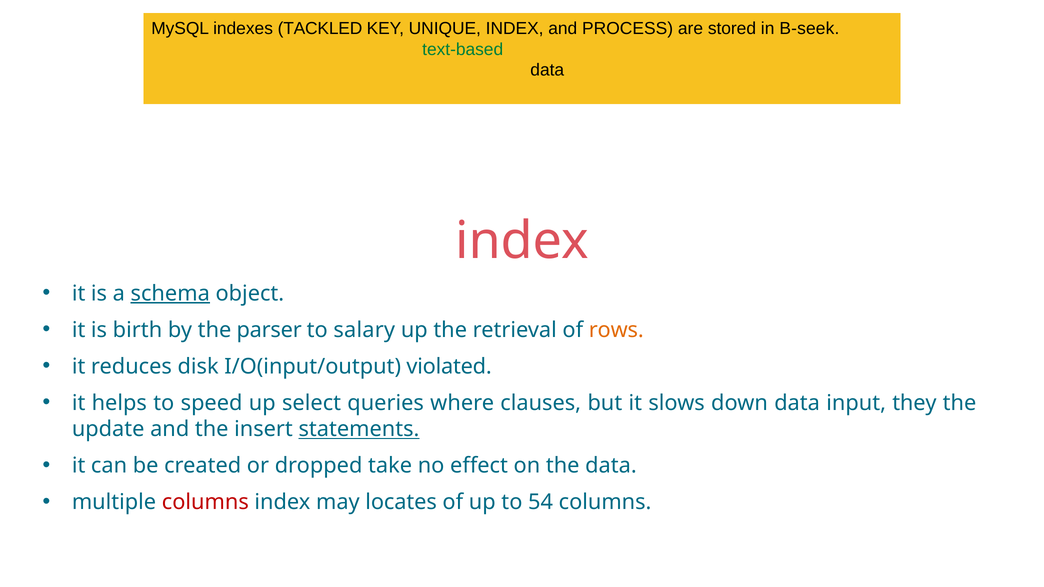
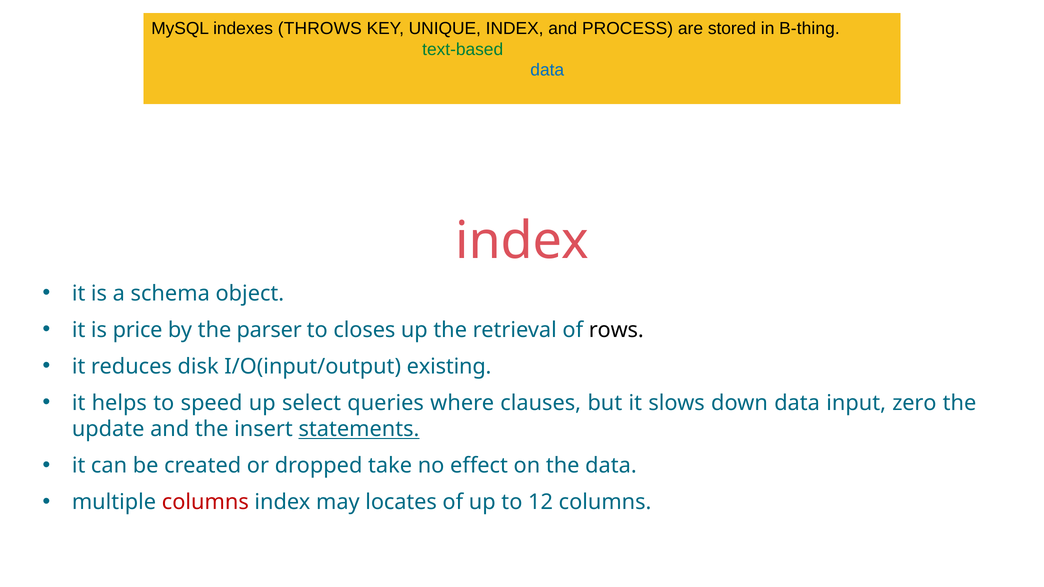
TACKLED: TACKLED -> THROWS
B-seek: B-seek -> B-thing
data at (547, 70) colour: black -> blue
schema underline: present -> none
birth: birth -> price
salary: salary -> closes
rows colour: orange -> black
violated: violated -> existing
they: they -> zero
54: 54 -> 12
